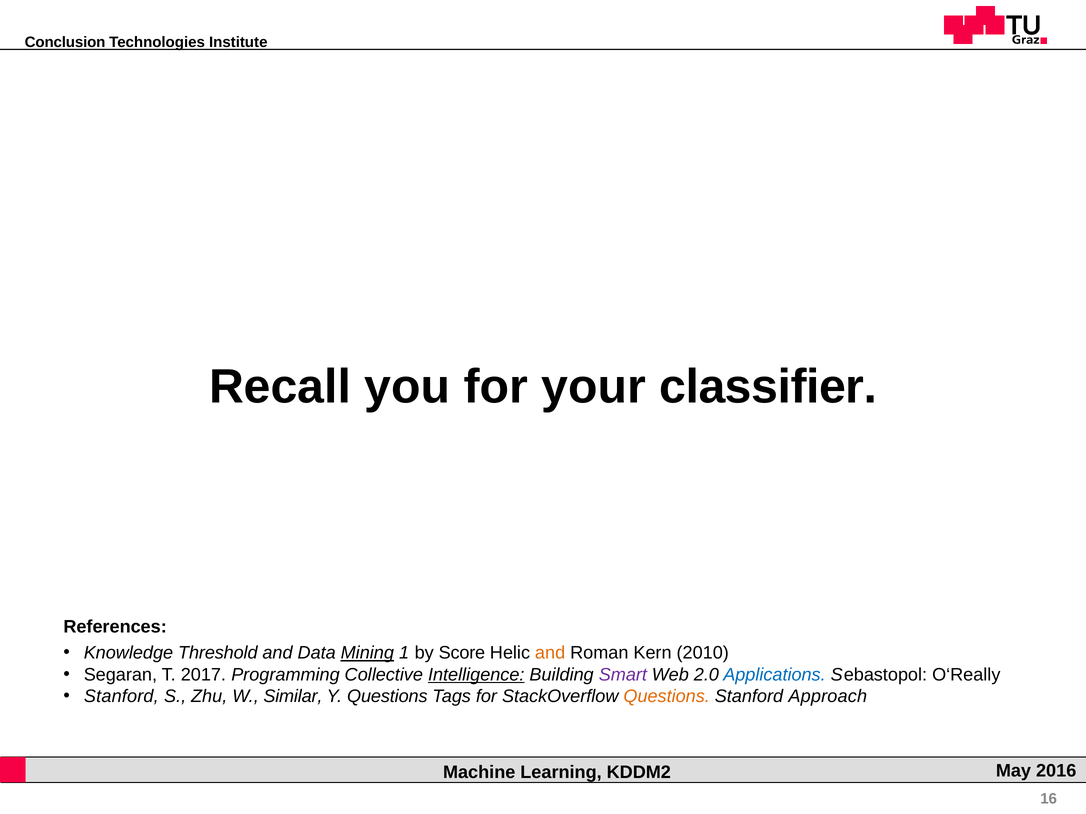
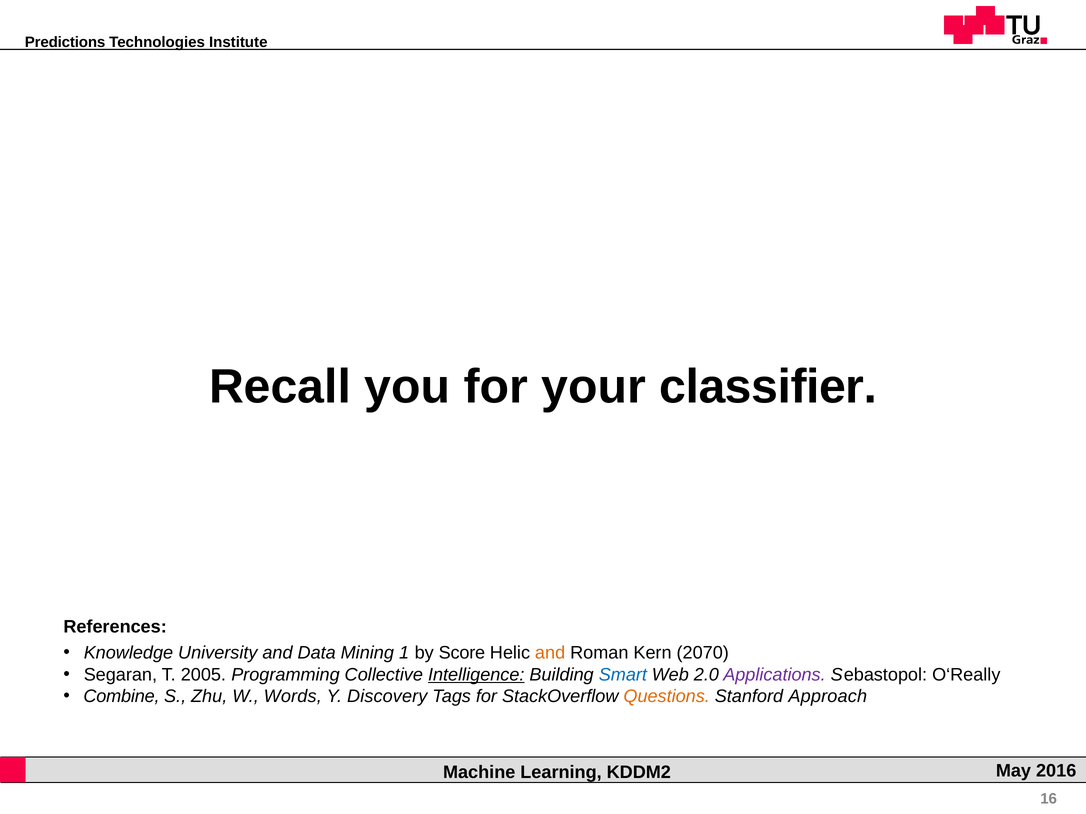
Conclusion: Conclusion -> Predictions
Threshold: Threshold -> University
Mining underline: present -> none
2010: 2010 -> 2070
2017: 2017 -> 2005
Smart colour: purple -> blue
Applications colour: blue -> purple
Stanford at (121, 697): Stanford -> Combine
Similar: Similar -> Words
Y Questions: Questions -> Discovery
